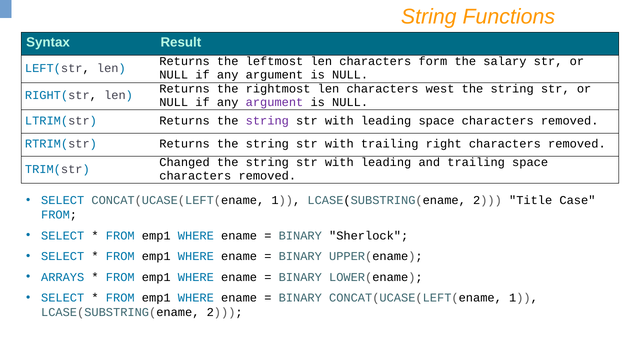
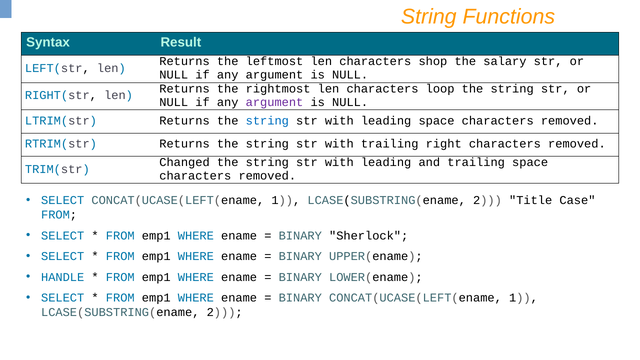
form: form -> shop
west: west -> loop
string at (267, 121) colour: purple -> blue
ARRAYS: ARRAYS -> HANDLE
